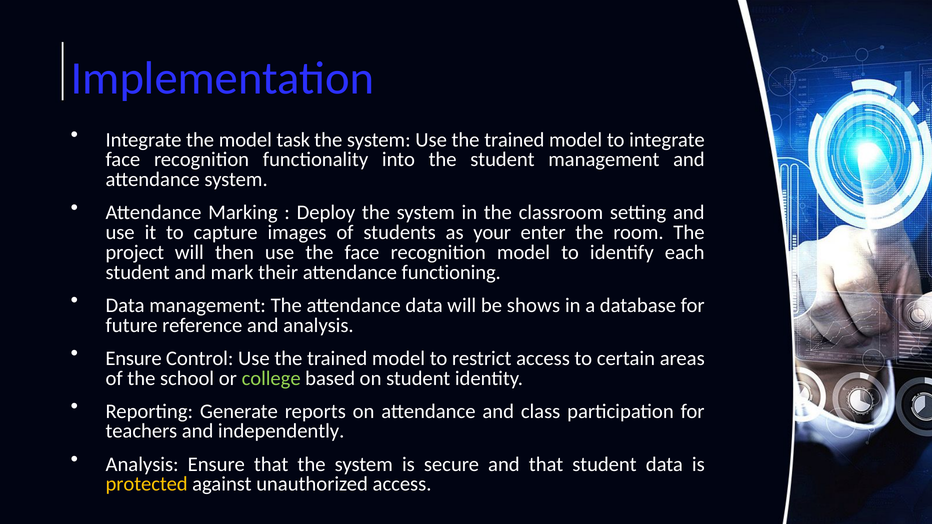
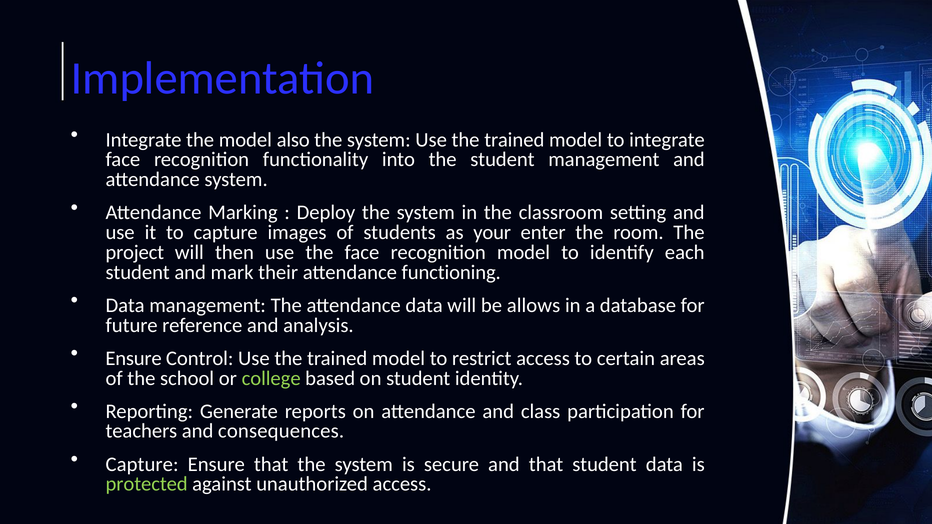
task: task -> also
shows: shows -> allows
independently: independently -> consequences
Analysis at (142, 465): Analysis -> Capture
protected colour: yellow -> light green
